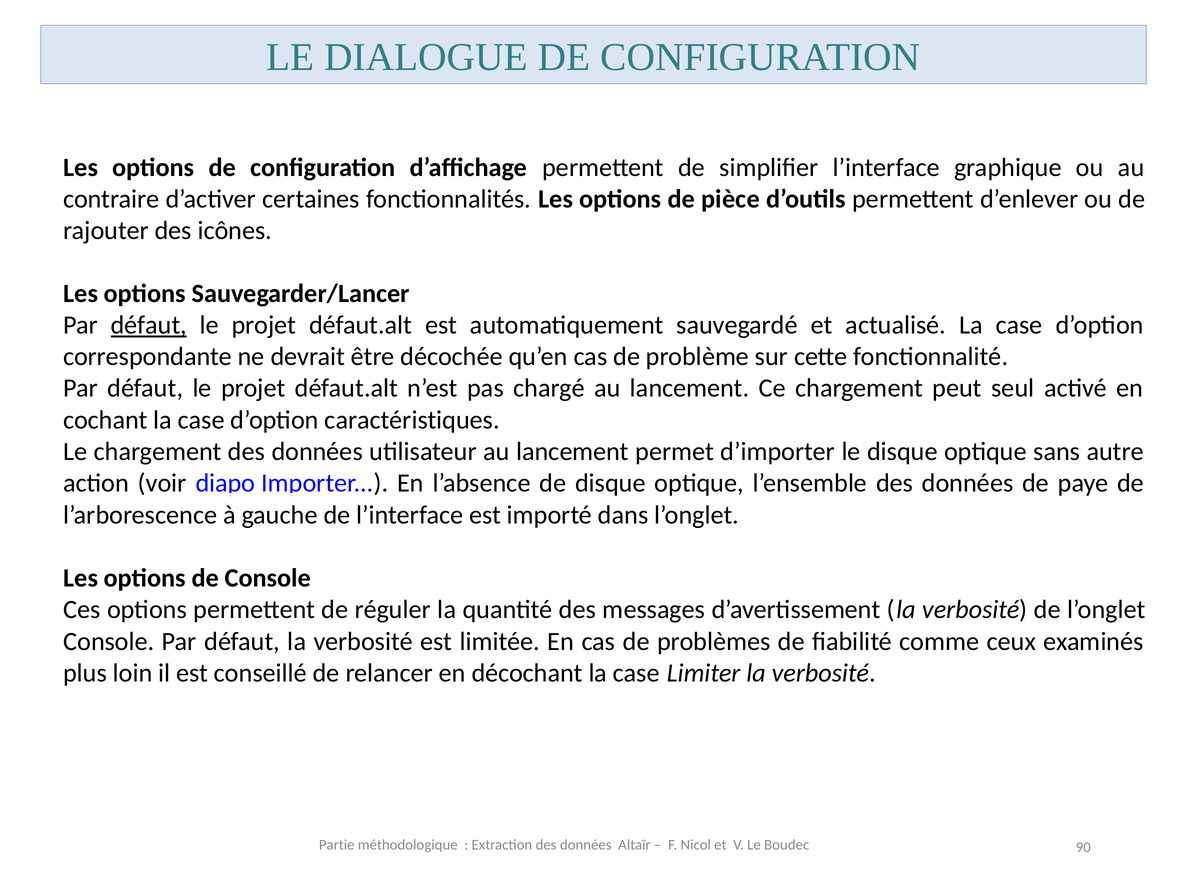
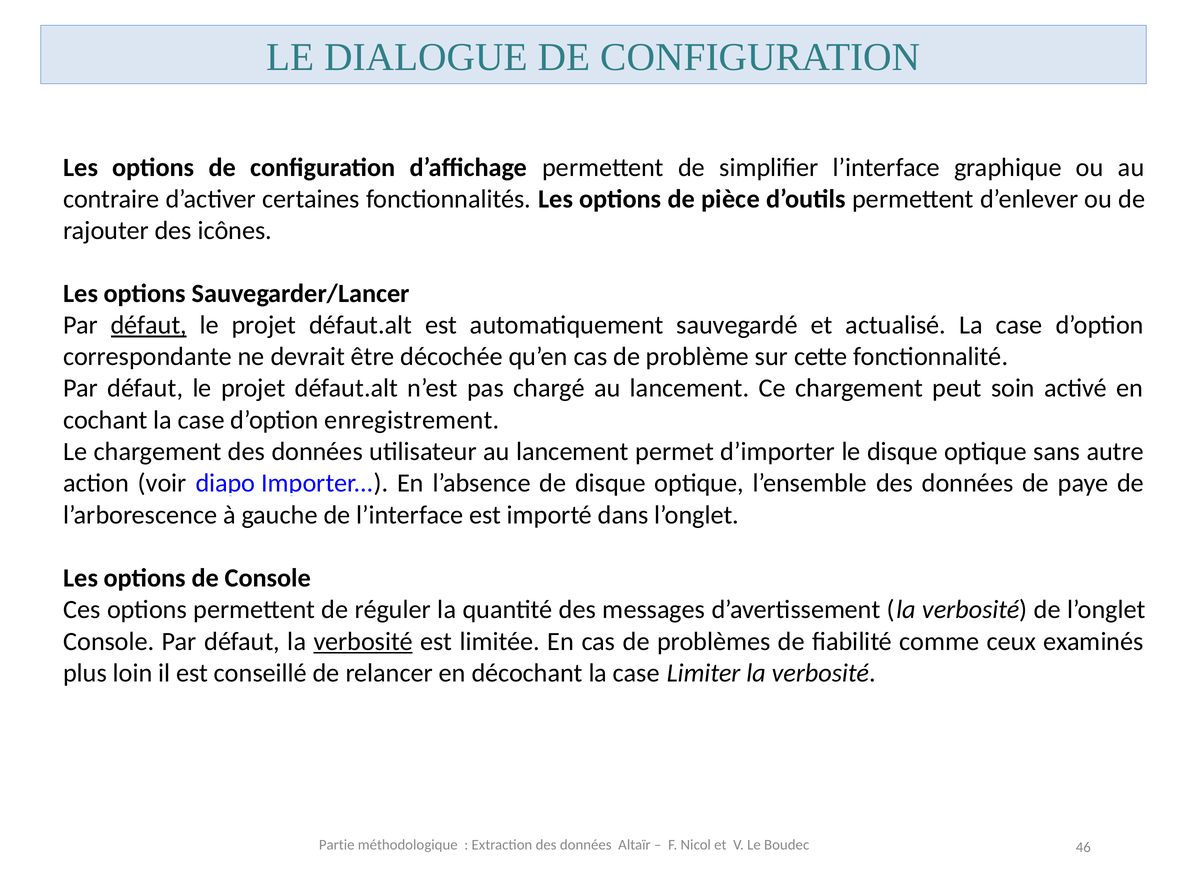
seul: seul -> soin
caractéristiques: caractéristiques -> enregistrement
verbosité at (363, 641) underline: none -> present
90: 90 -> 46
